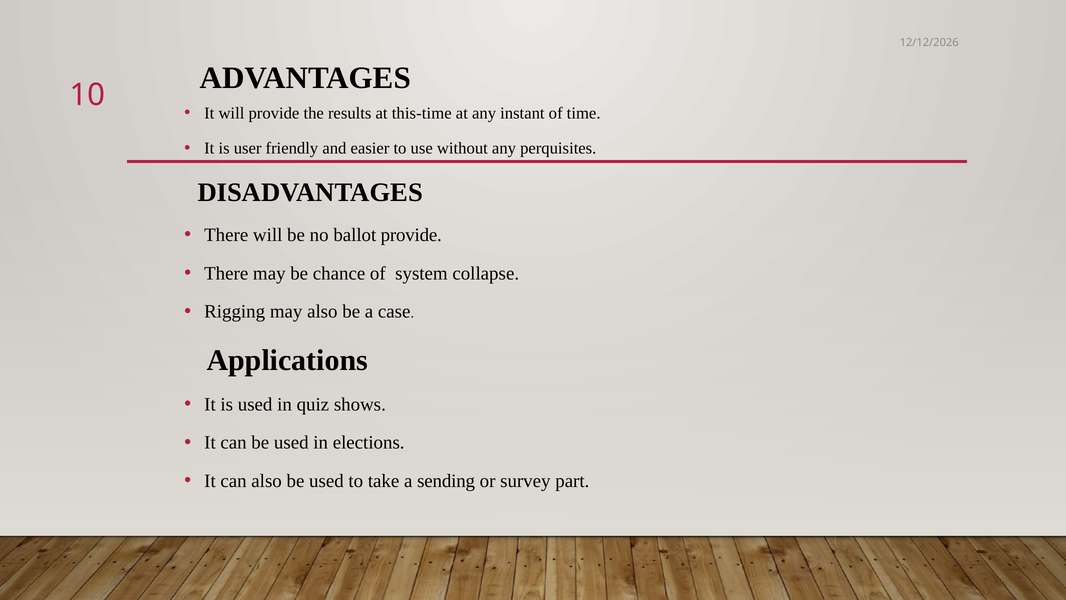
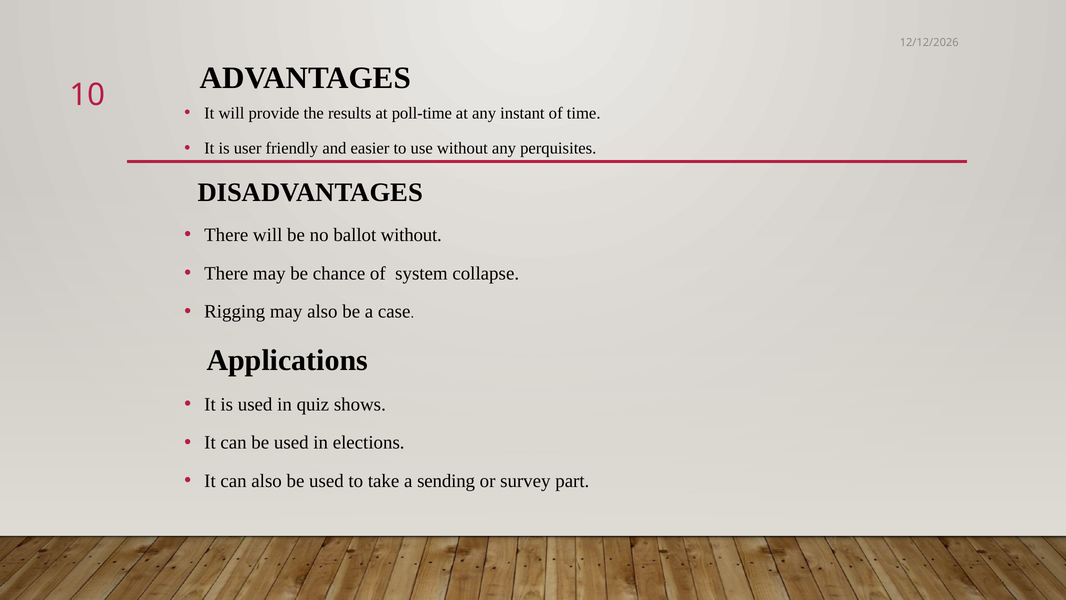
this-time: this-time -> poll-time
ballot provide: provide -> without
